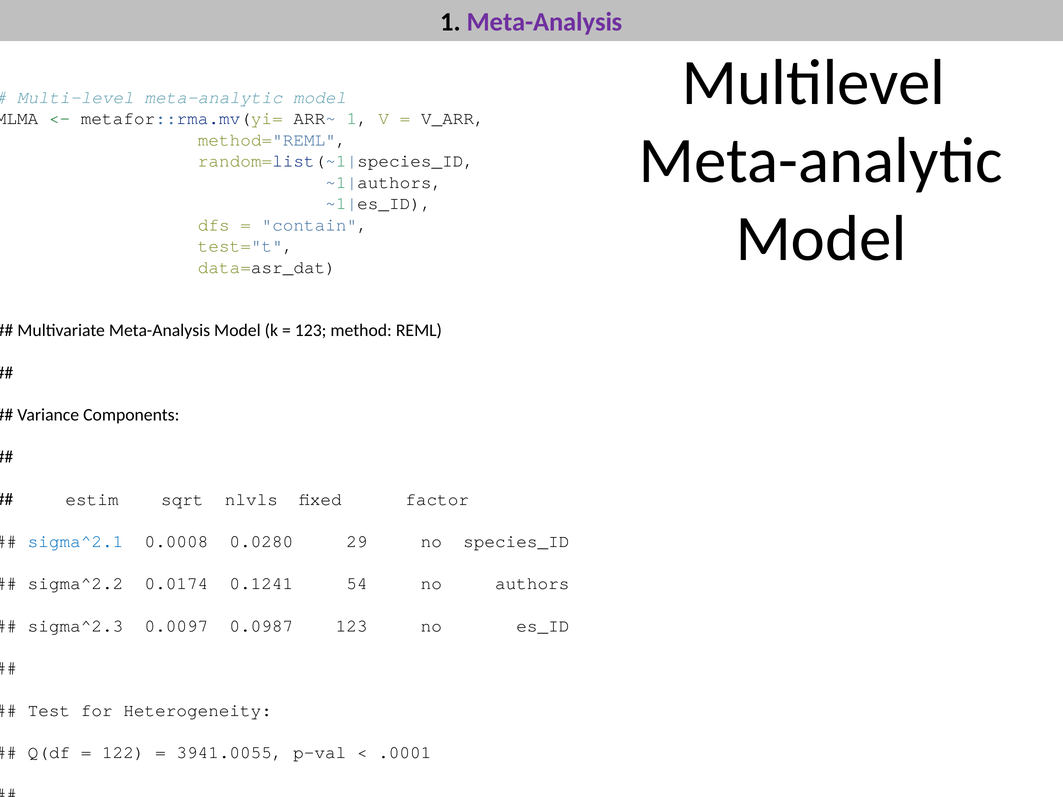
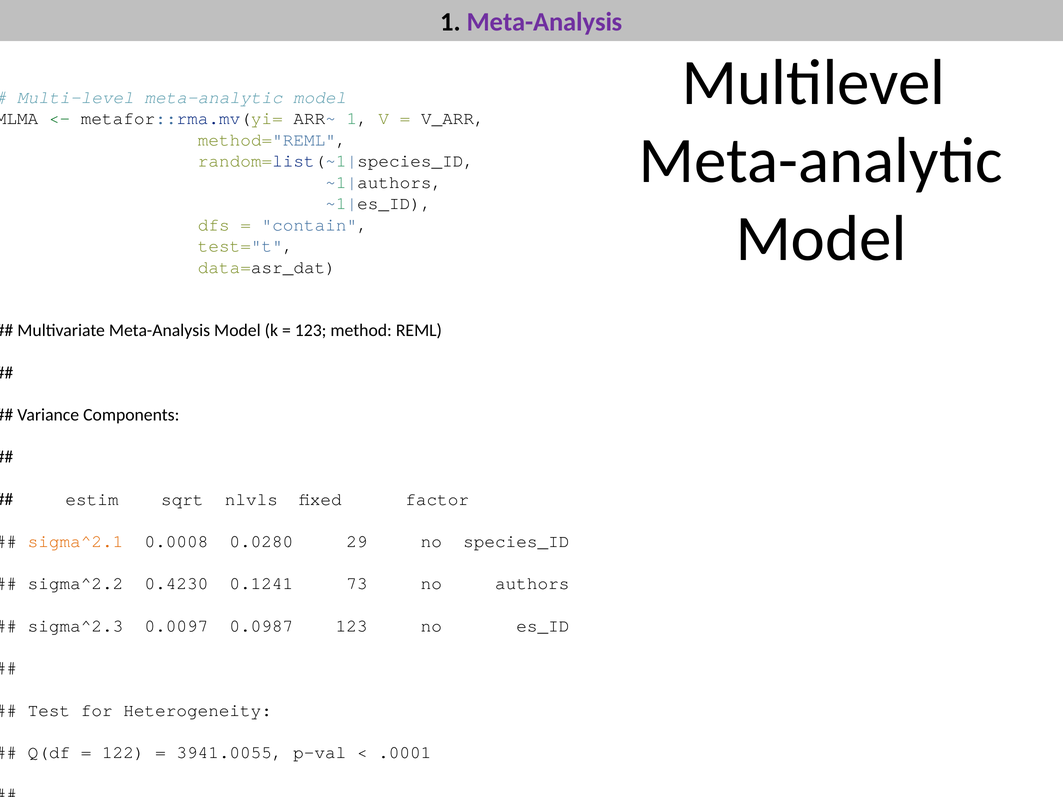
sigma^2.1 colour: blue -> orange
0.0174: 0.0174 -> 0.4230
54: 54 -> 73
